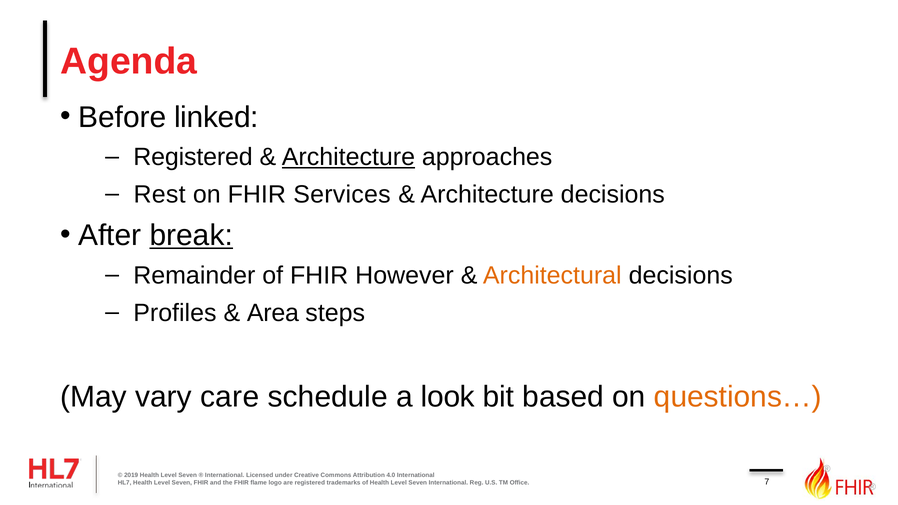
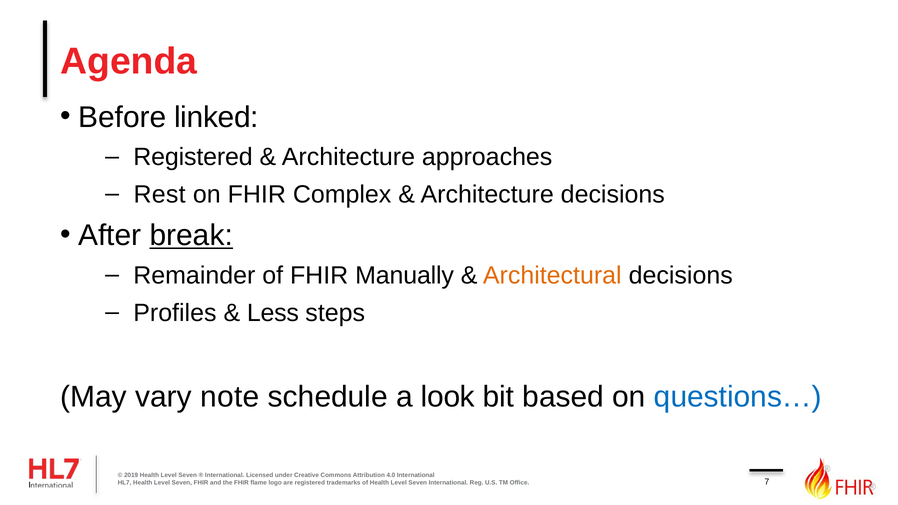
Architecture at (348, 157) underline: present -> none
Services: Services -> Complex
However: However -> Manually
Area: Area -> Less
care: care -> note
questions… colour: orange -> blue
